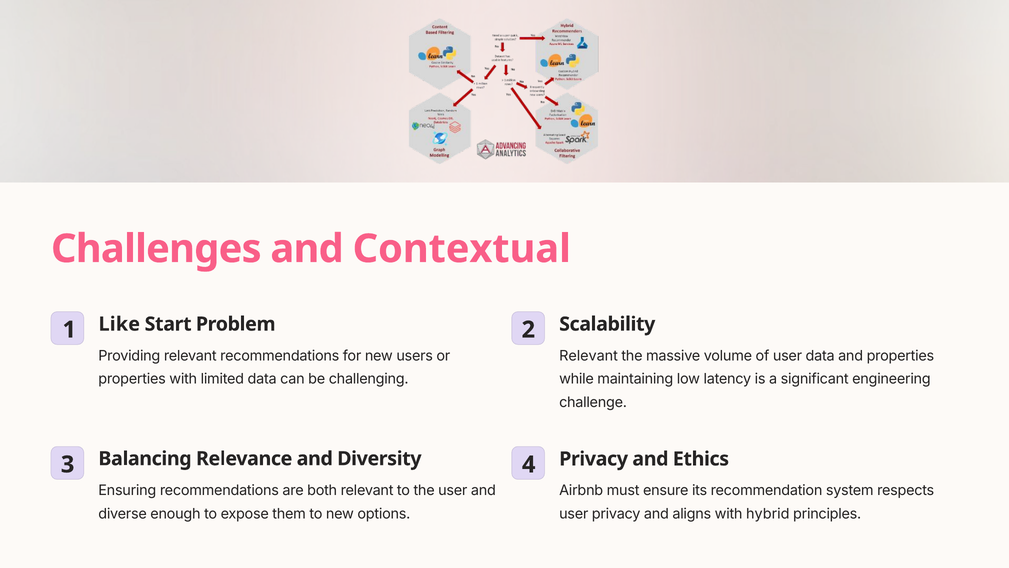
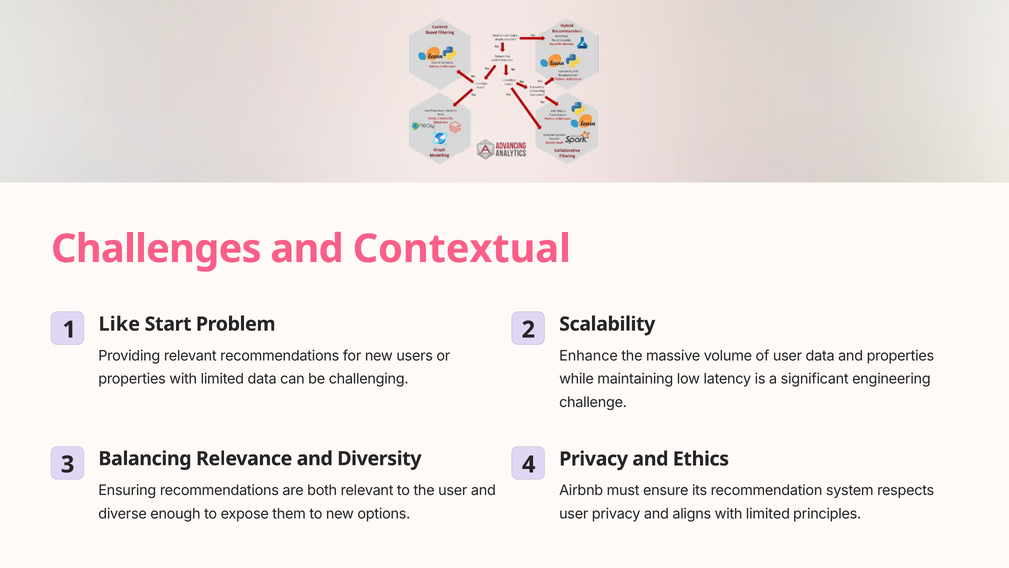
Relevant at (589, 356): Relevant -> Enhance
aligns with hybrid: hybrid -> limited
